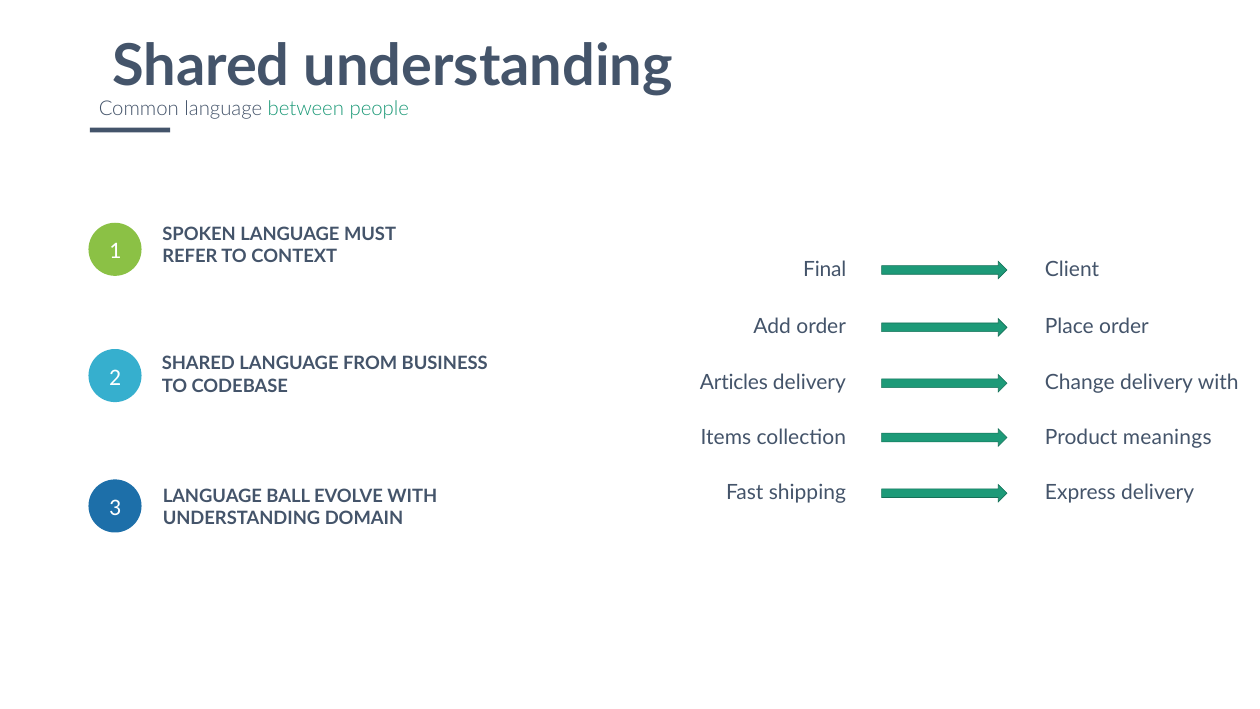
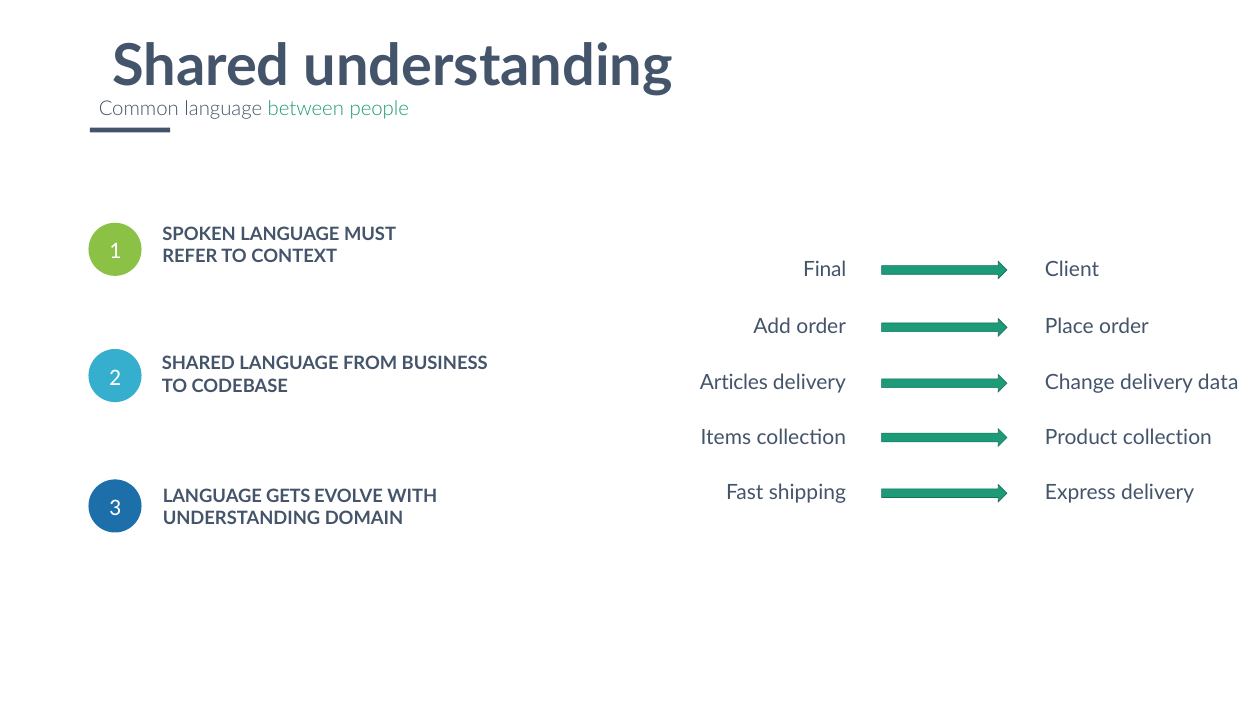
delivery with: with -> data
Product meanings: meanings -> collection
BALL: BALL -> GETS
